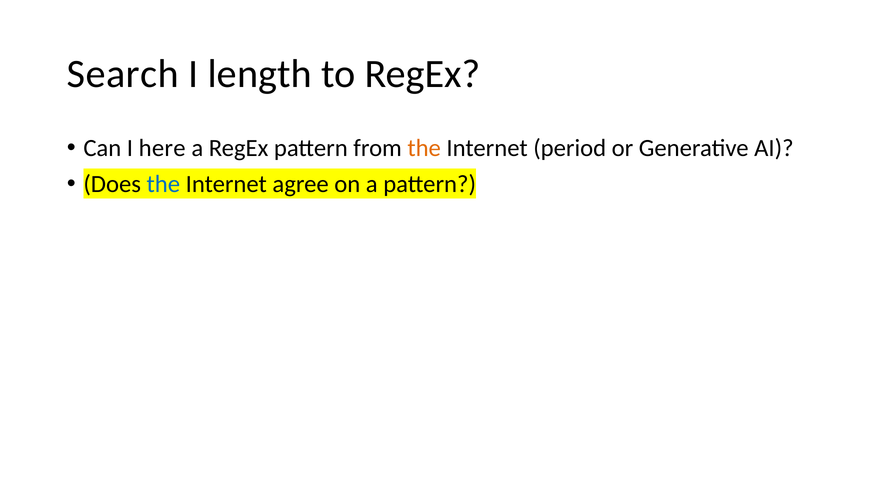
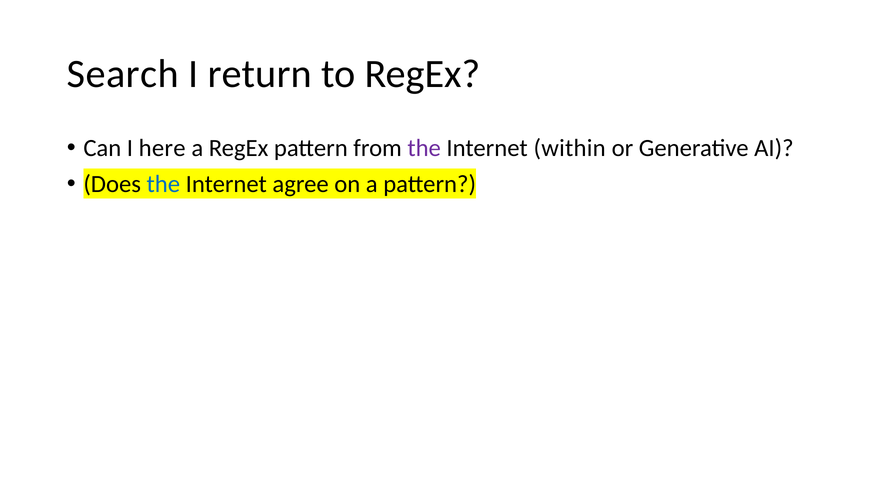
length: length -> return
the at (424, 148) colour: orange -> purple
period: period -> within
